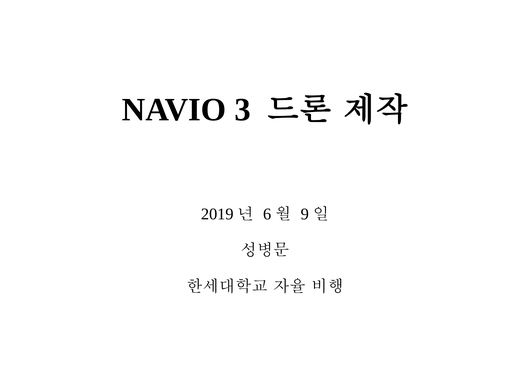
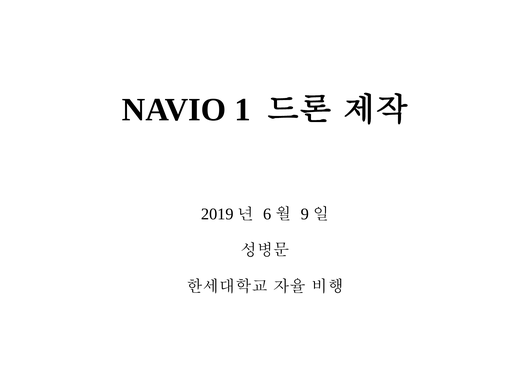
3: 3 -> 1
